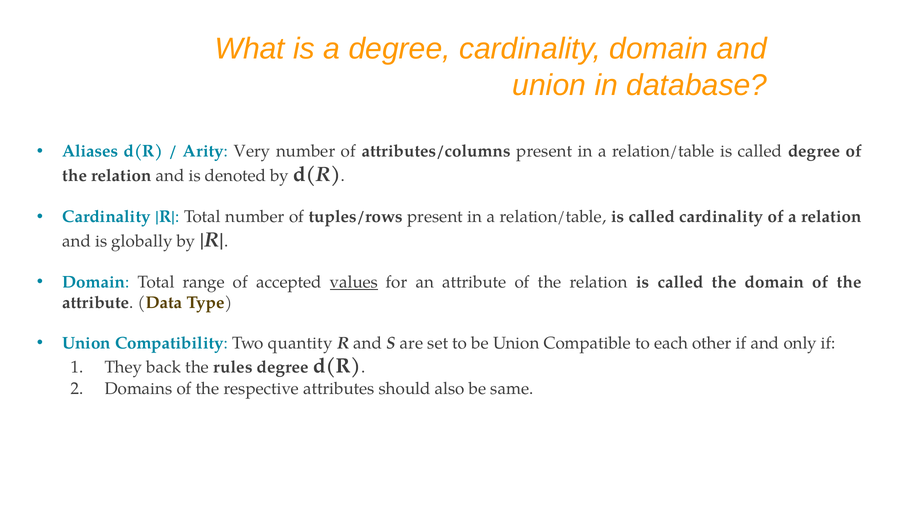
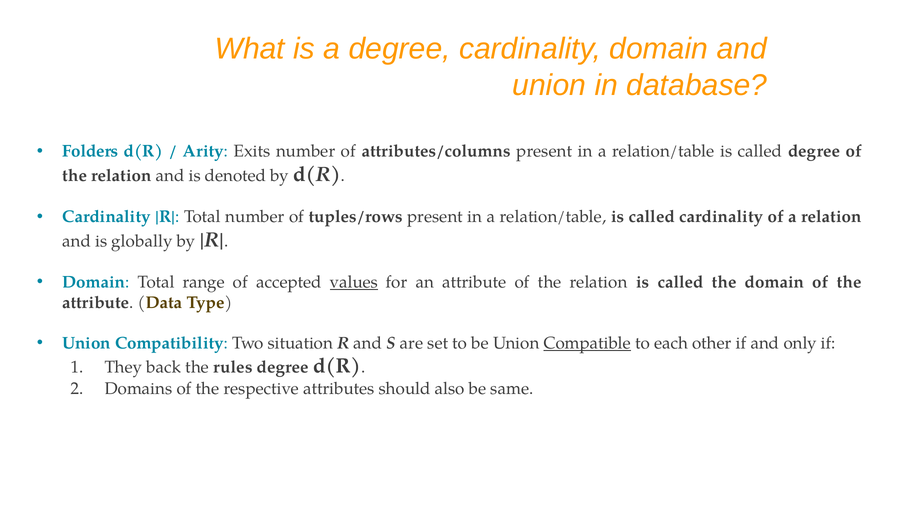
Aliases: Aliases -> Folders
Very: Very -> Exits
quantity: quantity -> situation
Compatible underline: none -> present
